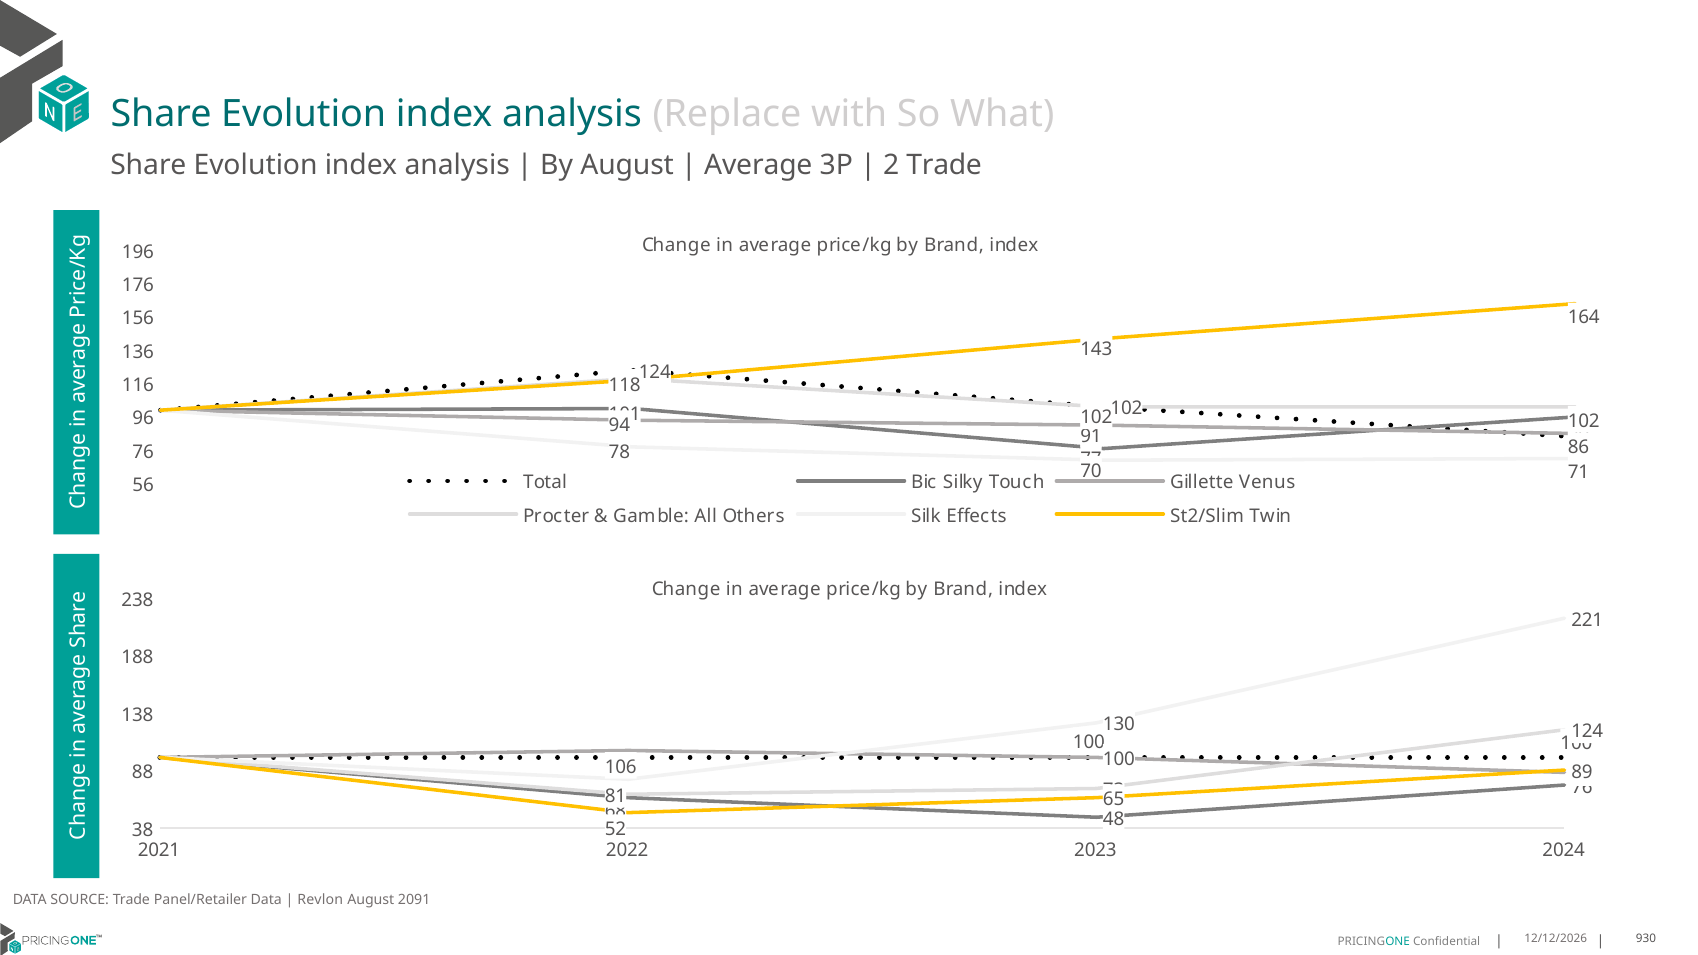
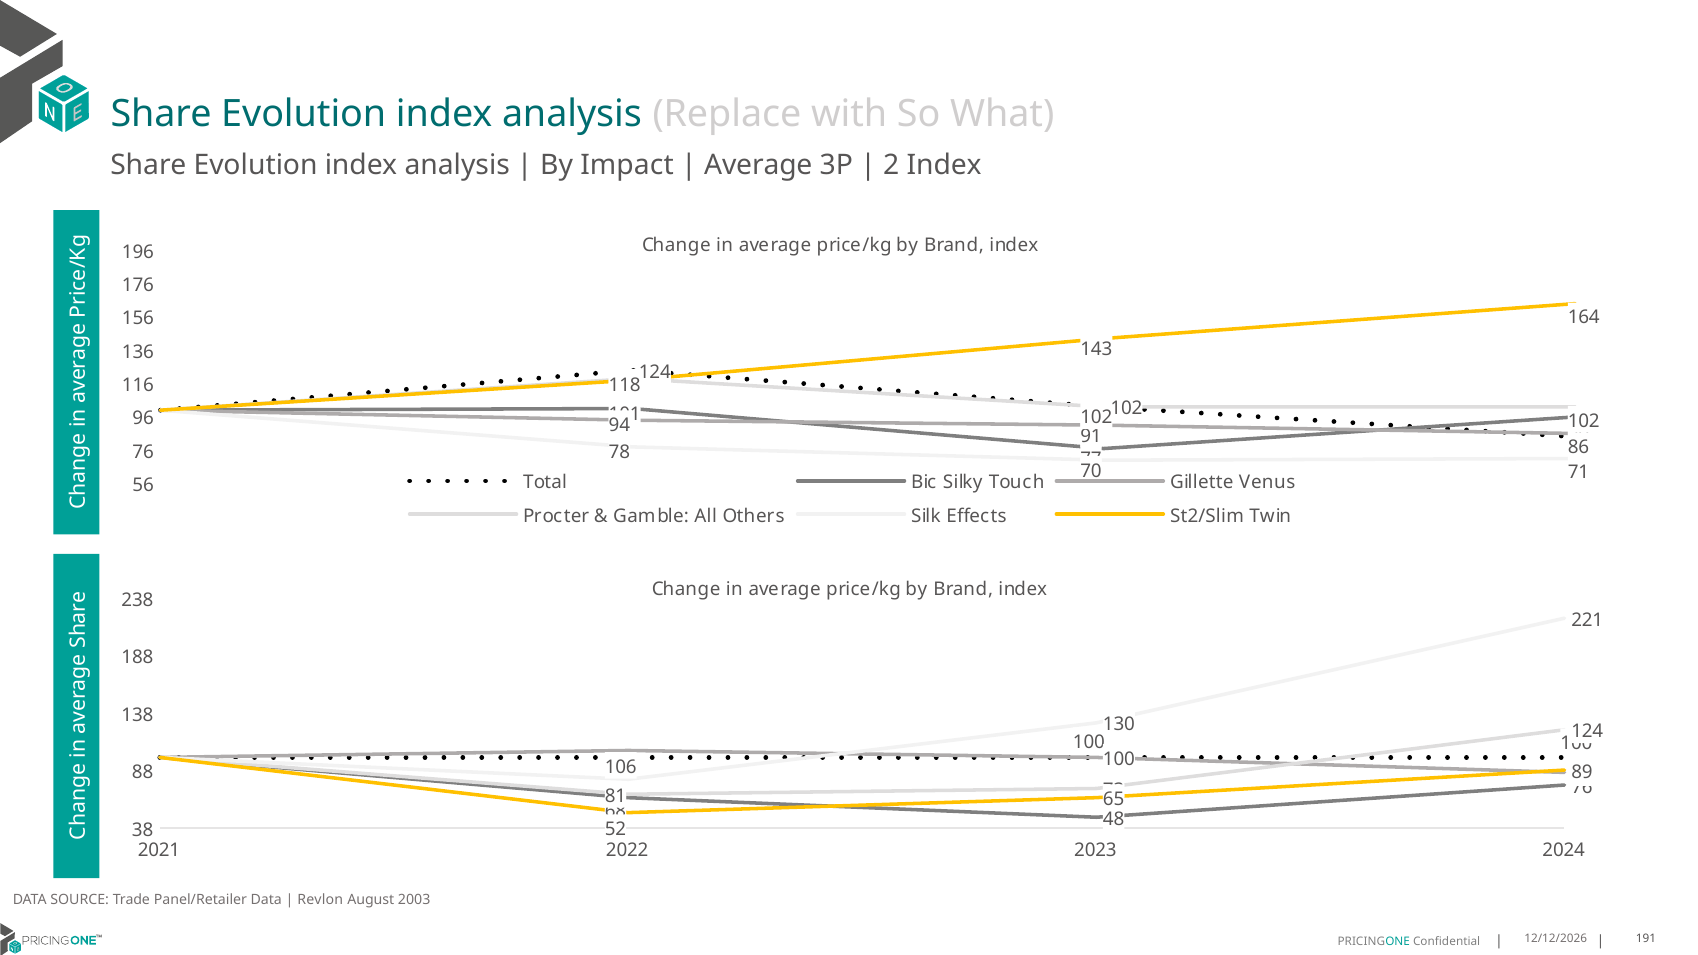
By August: August -> Impact
2 Trade: Trade -> Index
2091: 2091 -> 2003
930: 930 -> 191
